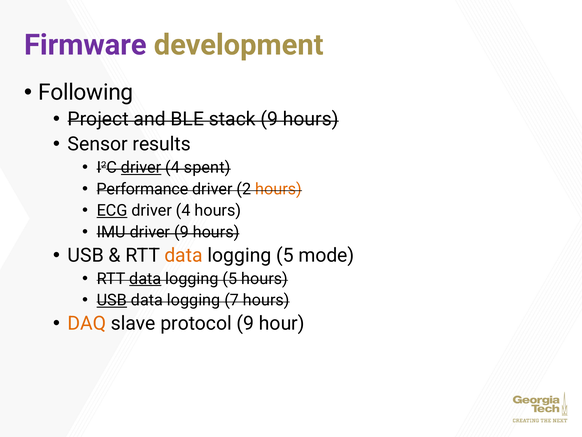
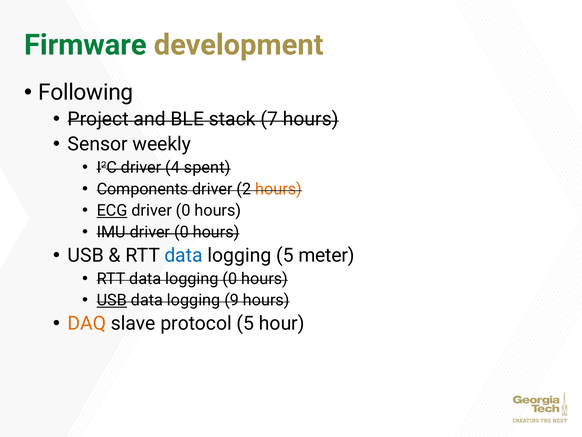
Firmware colour: purple -> green
stack 9: 9 -> 7
results: results -> weekly
driver at (141, 167) underline: present -> none
Performance: Performance -> Components
4 at (183, 210): 4 -> 0
IMU driver 9: 9 -> 0
data at (184, 255) colour: orange -> blue
mode: mode -> meter
data at (145, 278) underline: present -> none
5 at (230, 278): 5 -> 0
7: 7 -> 9
protocol 9: 9 -> 5
